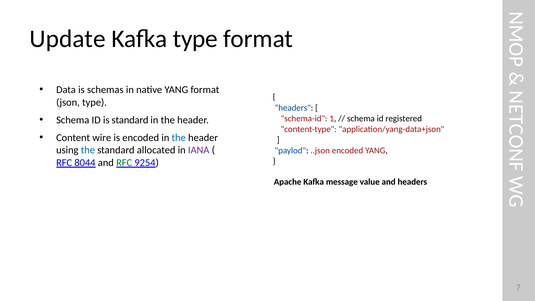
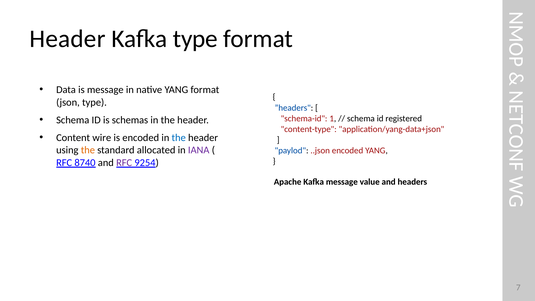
Update at (68, 39): Update -> Header
is schemas: schemas -> message
is standard: standard -> schemas
the at (88, 150) colour: blue -> orange
8044: 8044 -> 8740
RFC at (124, 163) colour: green -> purple
